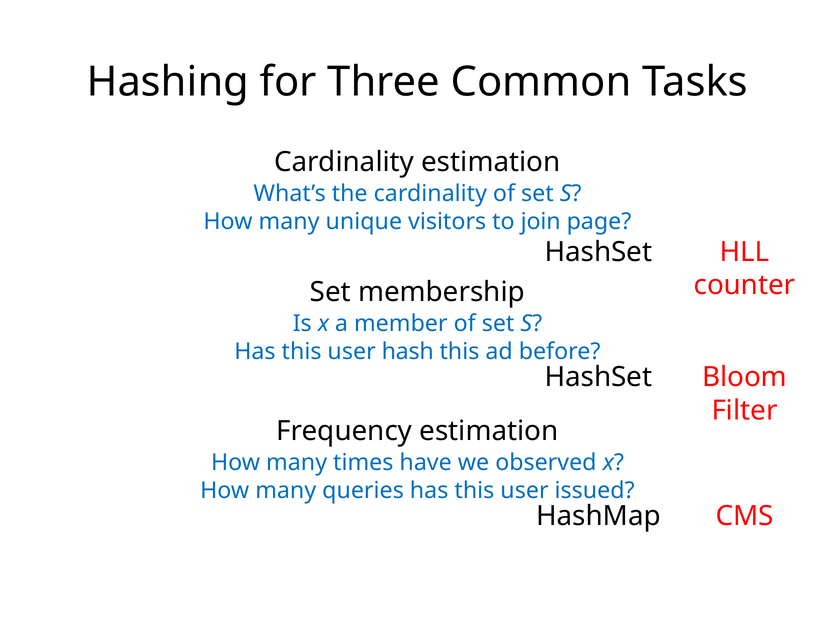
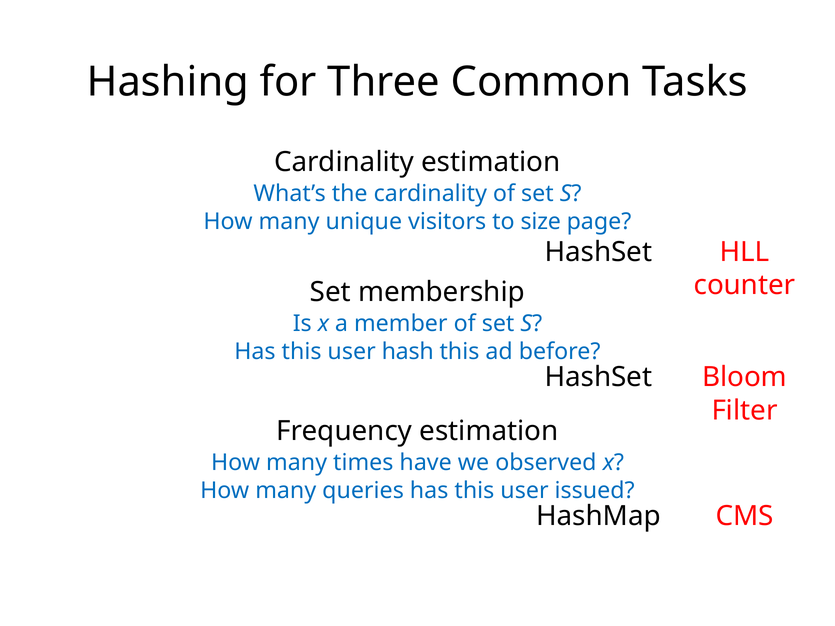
join: join -> size
